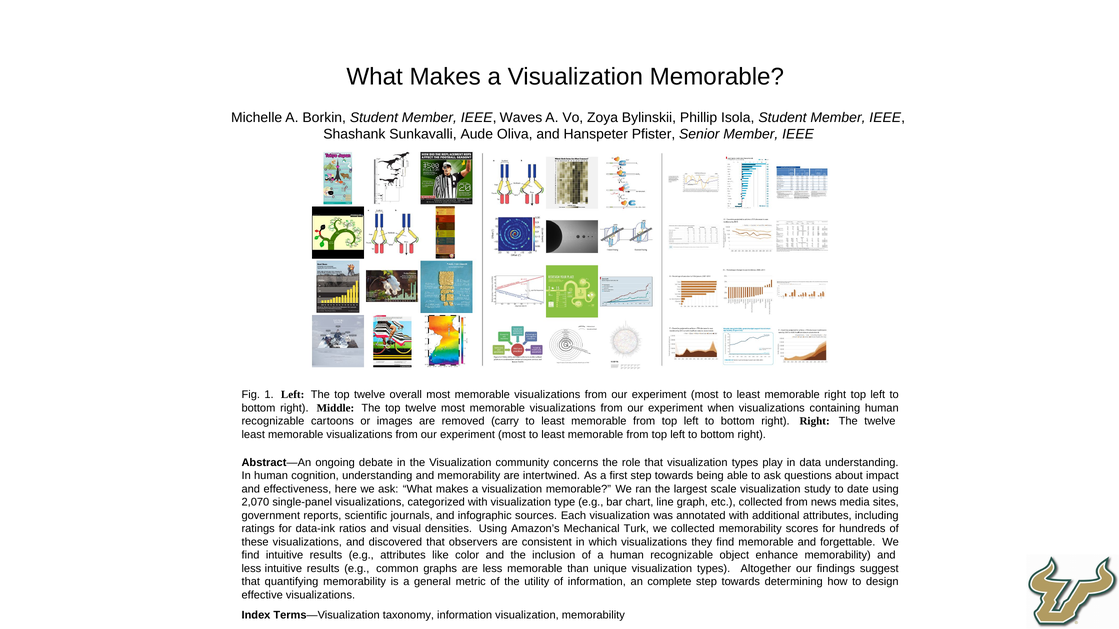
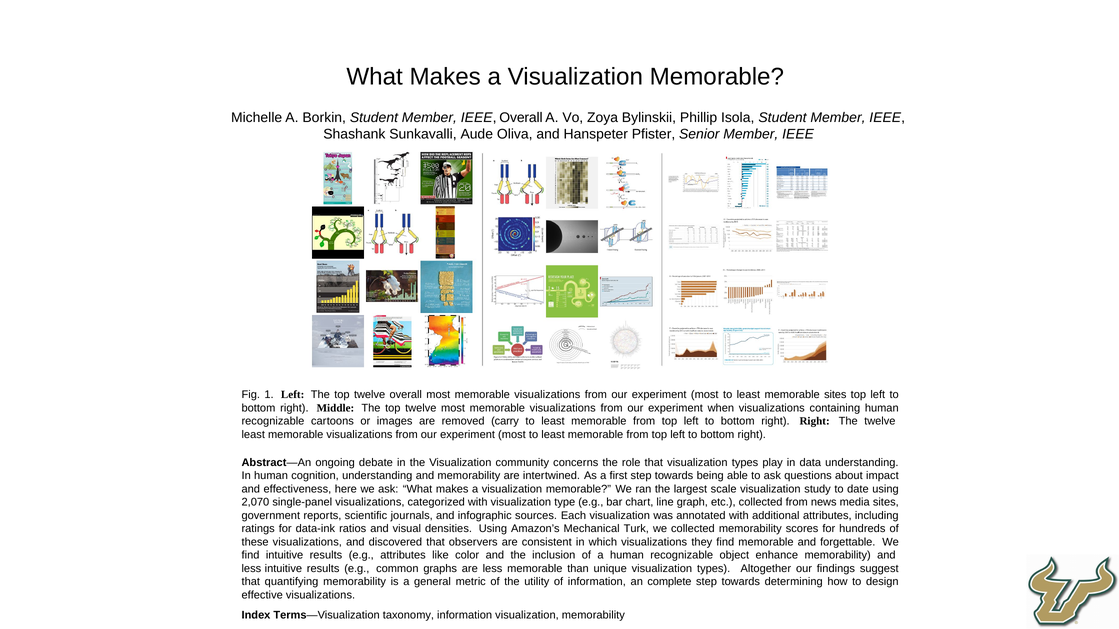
IEEE Waves: Waves -> Overall
memorable right: right -> sites
